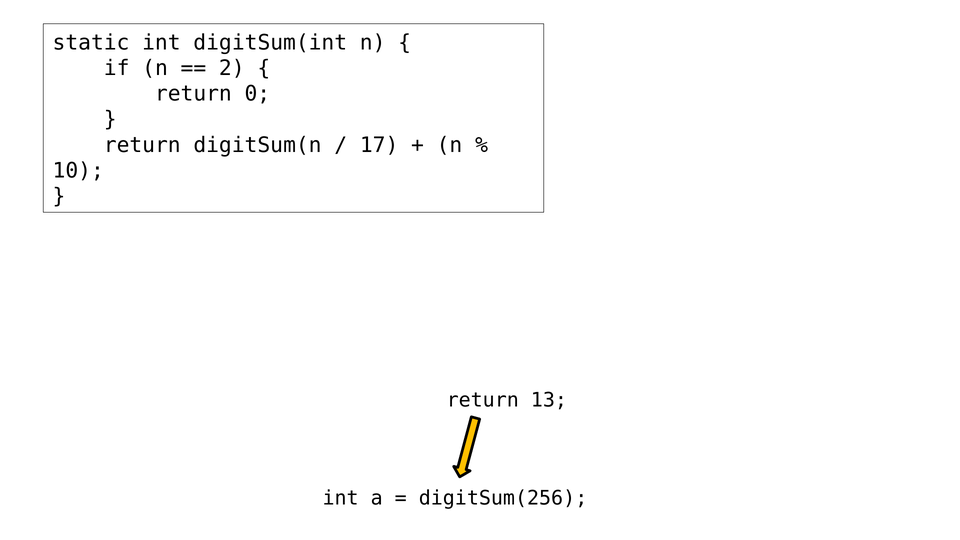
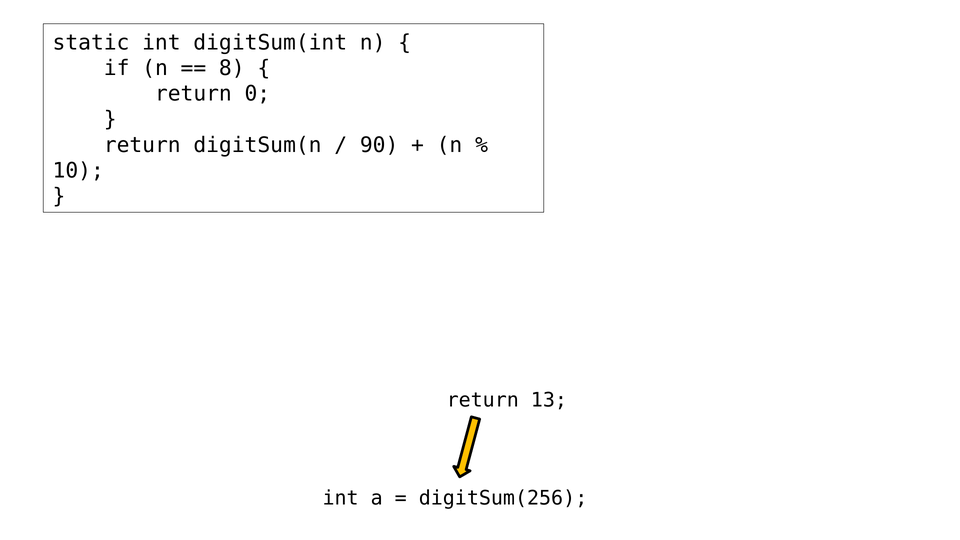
2: 2 -> 8
17: 17 -> 90
